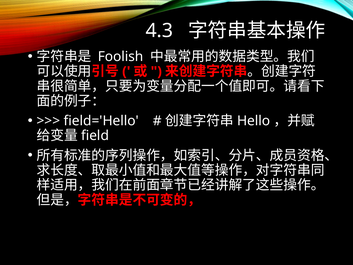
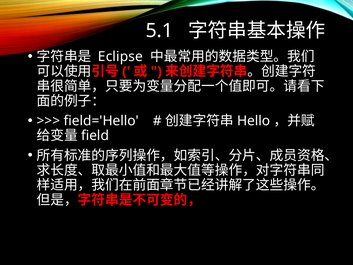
4.3: 4.3 -> 5.1
Foolish: Foolish -> Eclipse
